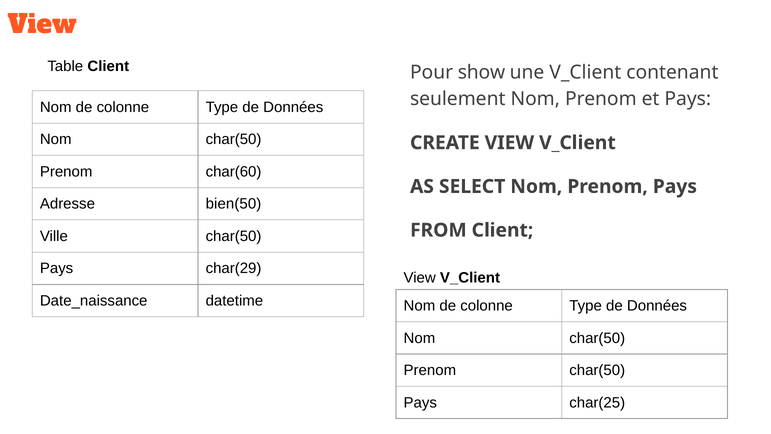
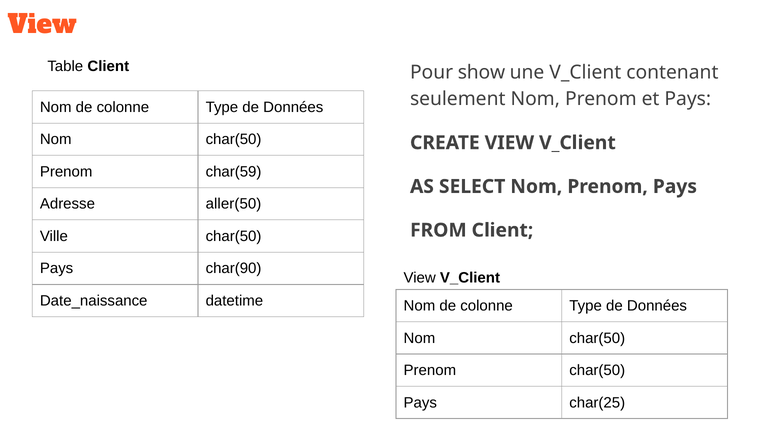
char(60: char(60 -> char(59
bien(50: bien(50 -> aller(50
char(29: char(29 -> char(90
